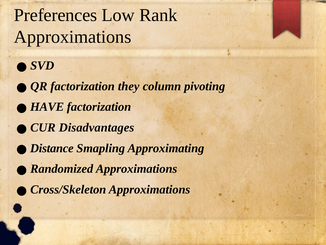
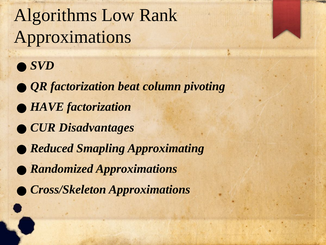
Preferences: Preferences -> Algorithms
they: they -> beat
Distance: Distance -> Reduced
